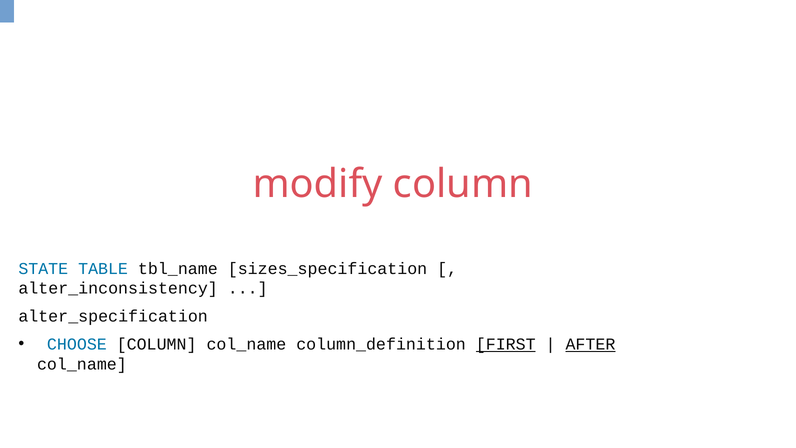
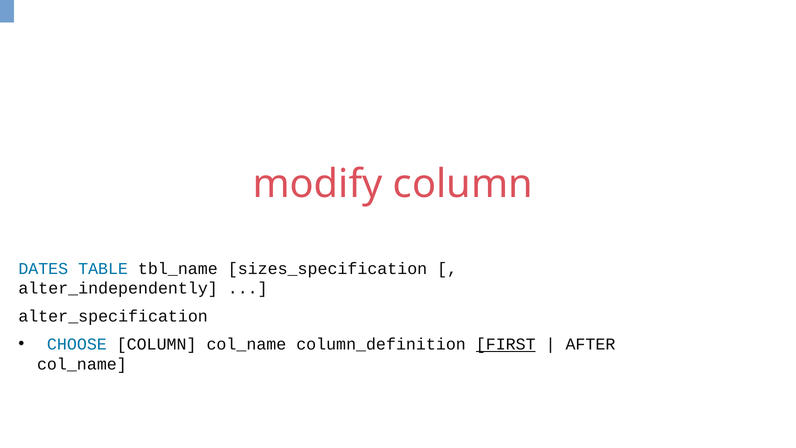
STATE: STATE -> DATES
alter_inconsistency: alter_inconsistency -> alter_independently
AFTER underline: present -> none
